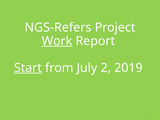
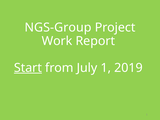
NGS-Refers: NGS-Refers -> NGS-Group
Work underline: present -> none
July 2: 2 -> 1
